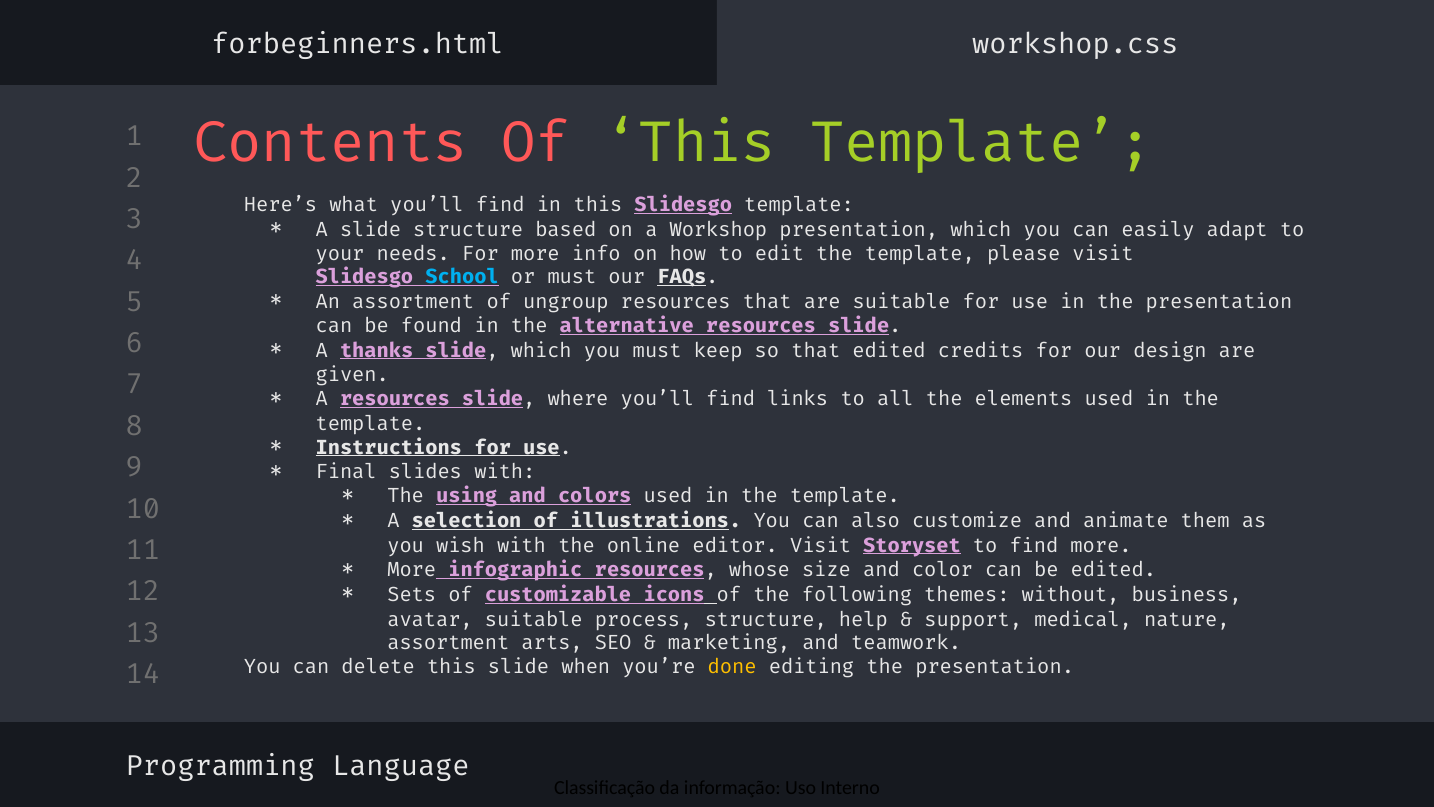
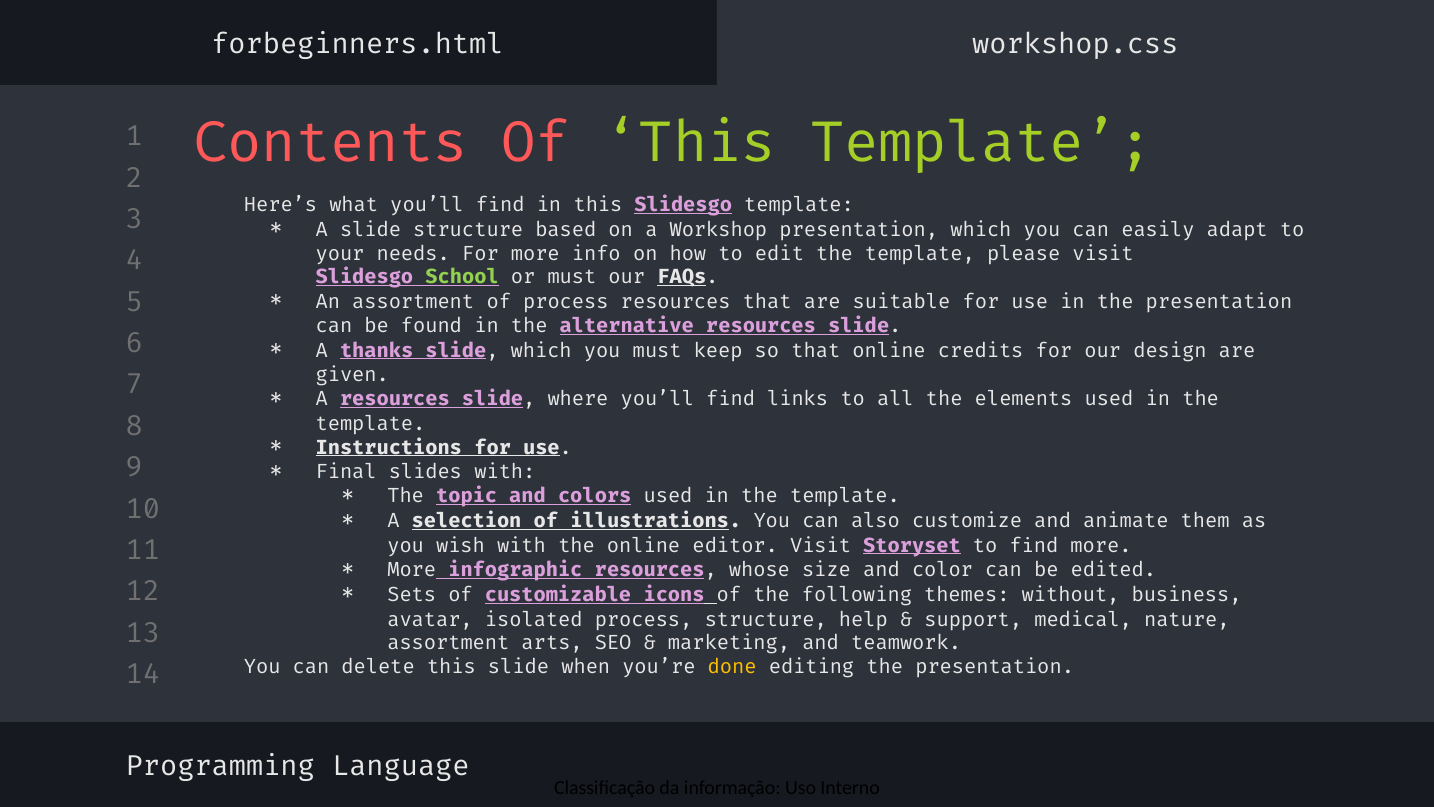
School colour: light blue -> light green
of ungroup: ungroup -> process
that edited: edited -> online
using: using -> topic
avatar suitable: suitable -> isolated
